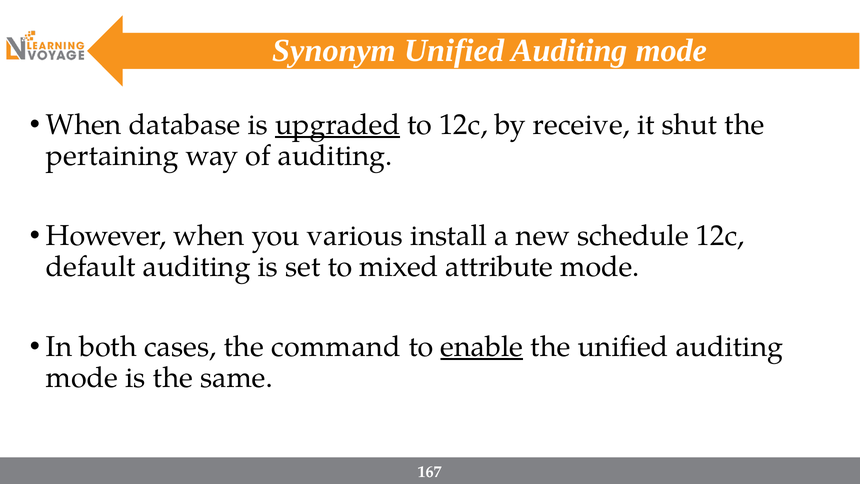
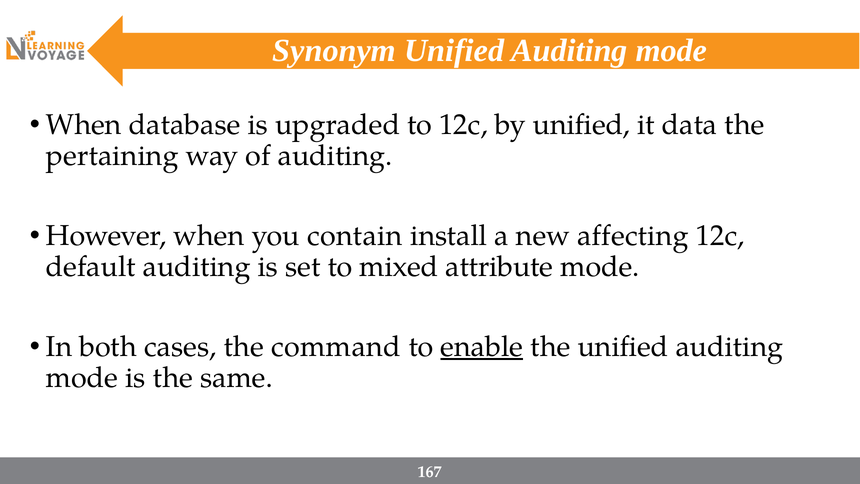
upgraded underline: present -> none
by receive: receive -> unified
shut: shut -> data
various: various -> contain
schedule: schedule -> affecting
